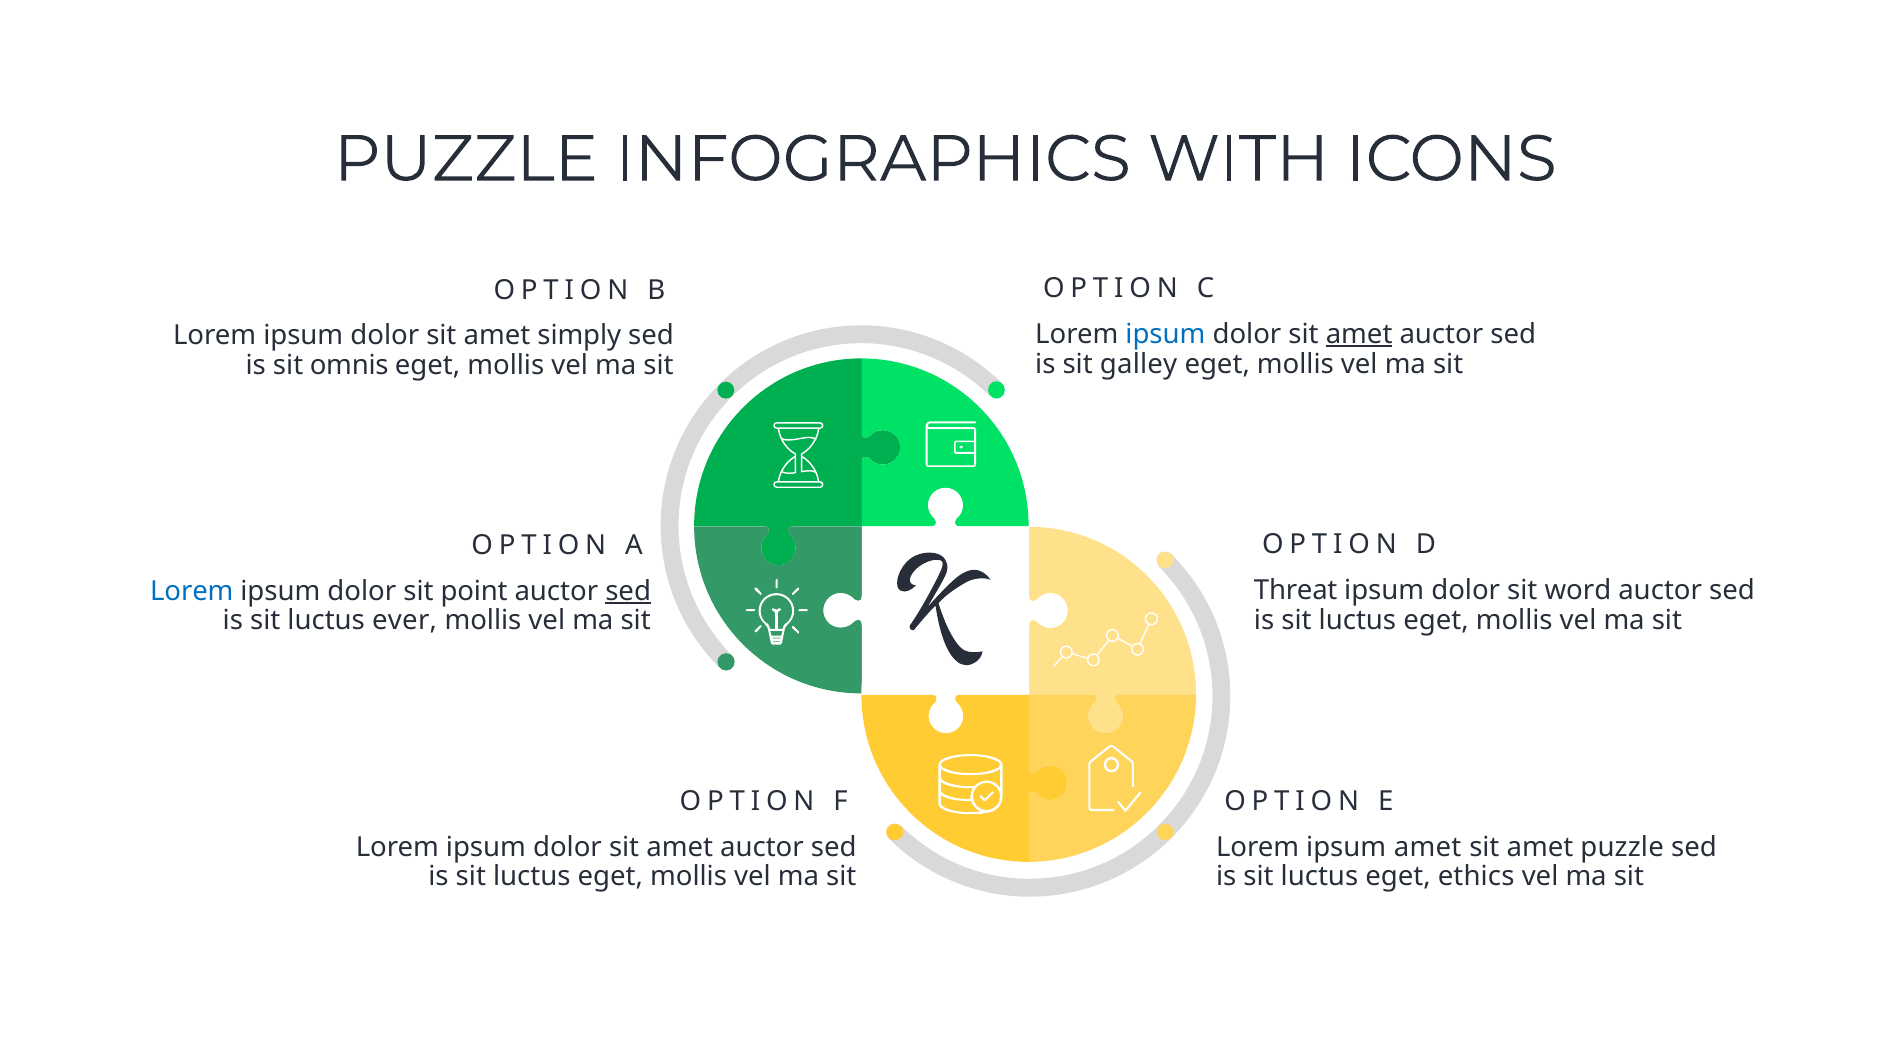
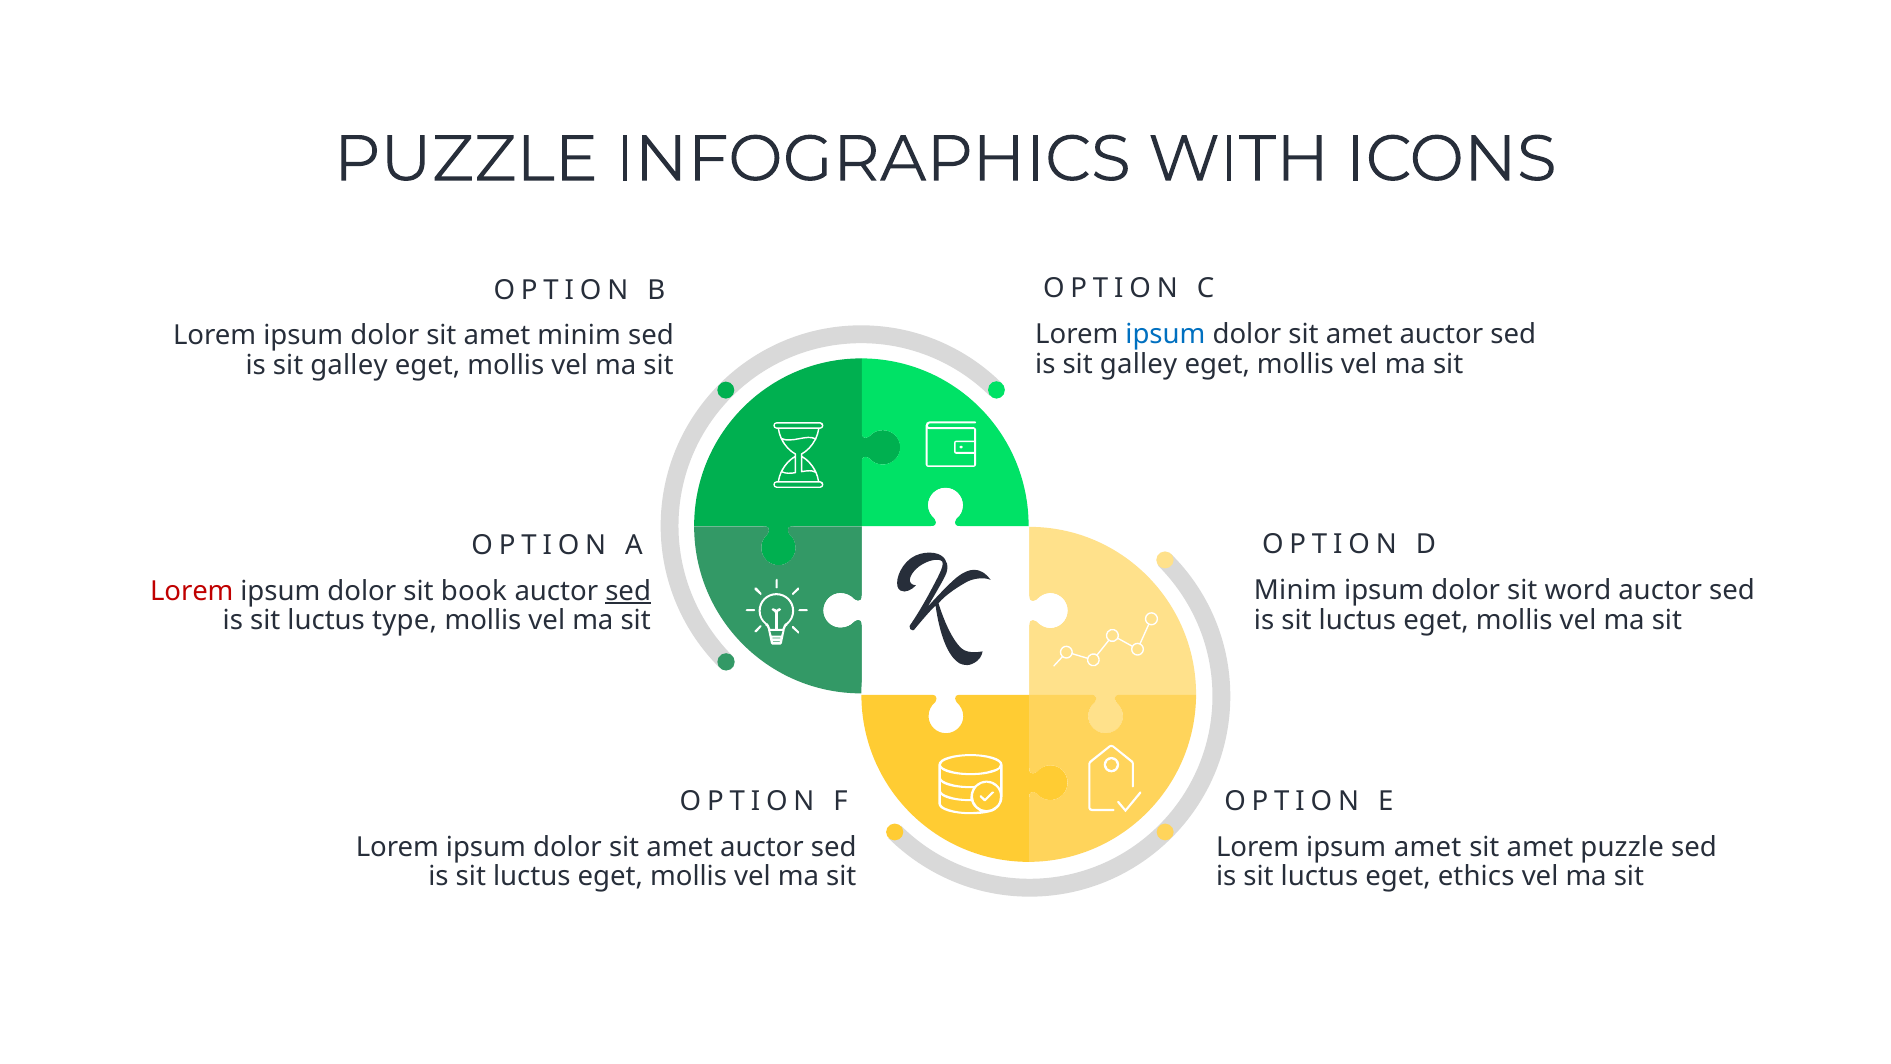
amet at (1359, 334) underline: present -> none
amet simply: simply -> minim
omnis at (349, 365): omnis -> galley
Threat at (1296, 590): Threat -> Minim
Lorem at (192, 591) colour: blue -> red
point: point -> book
ever: ever -> type
